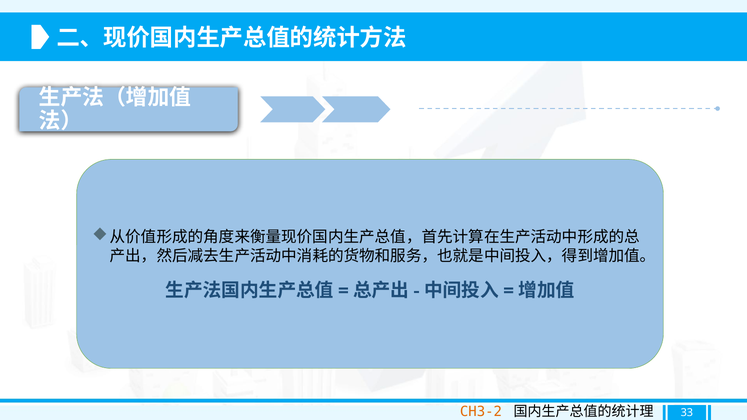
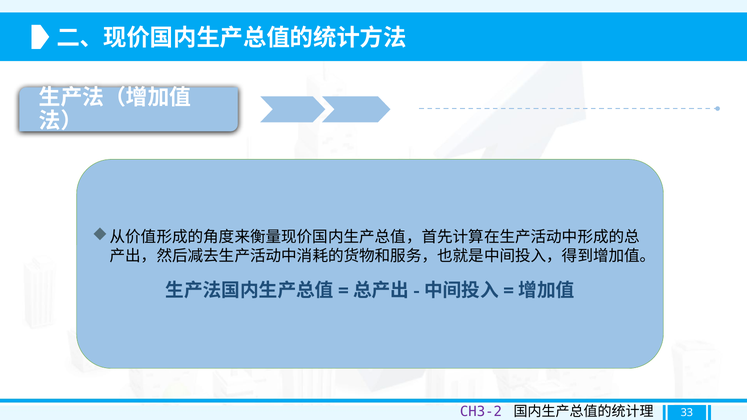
CH3-2 colour: orange -> purple
